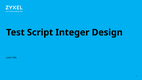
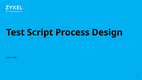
Integer: Integer -> Process
